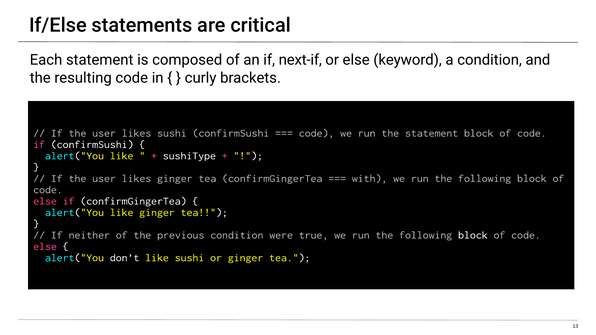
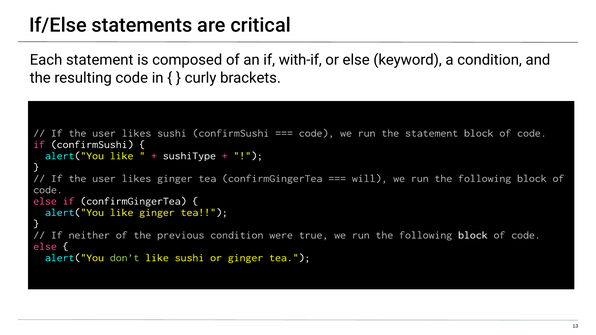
next-if: next-if -> with-if
with: with -> will
don’t colour: white -> light green
